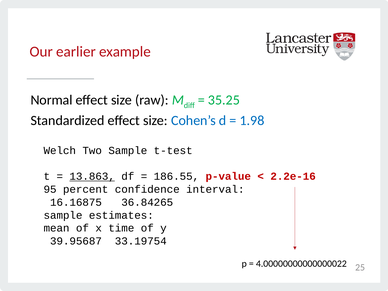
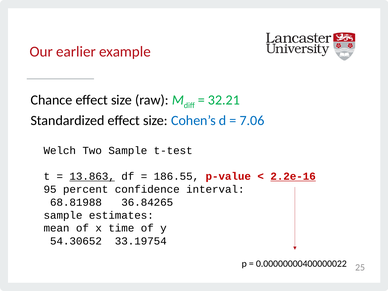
Normal: Normal -> Chance
35.25: 35.25 -> 32.21
1.98: 1.98 -> 7.06
2.2e-16 underline: none -> present
16.16875: 16.16875 -> 68.81988
39.95687: 39.95687 -> 54.30652
4.00000000000000022: 4.00000000000000022 -> 0.00000000400000022
